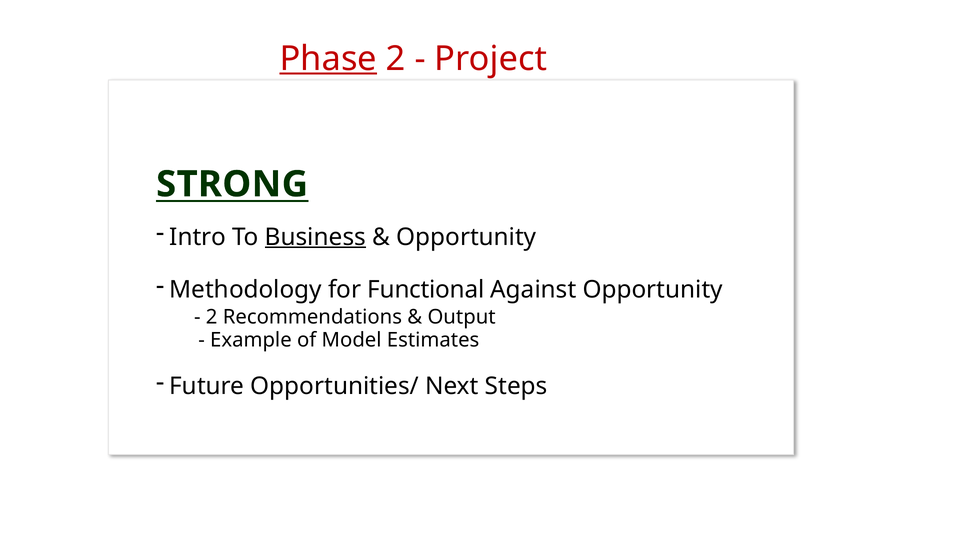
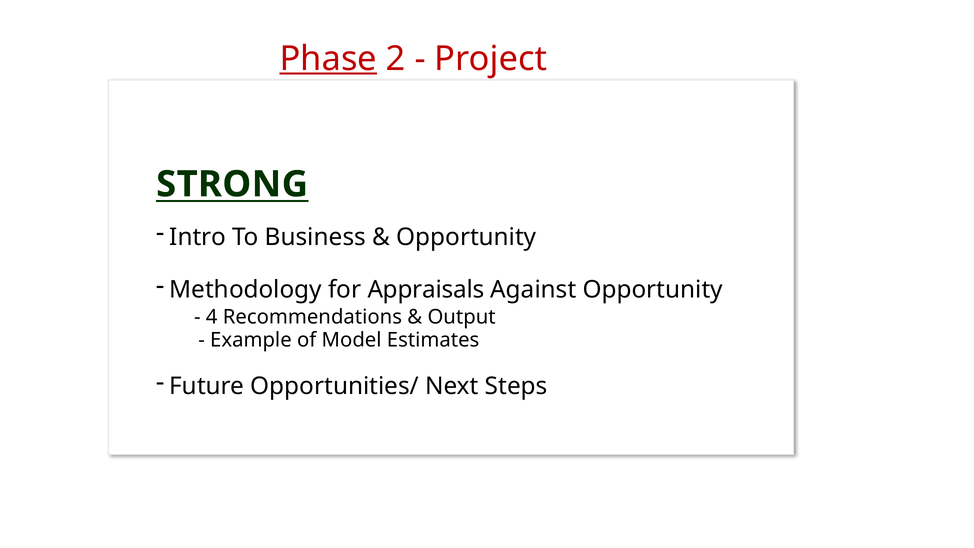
Business underline: present -> none
Functional: Functional -> Appraisals
2 at (212, 317): 2 -> 4
